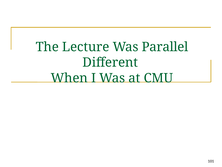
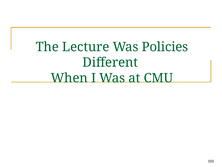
Parallel: Parallel -> Policies
